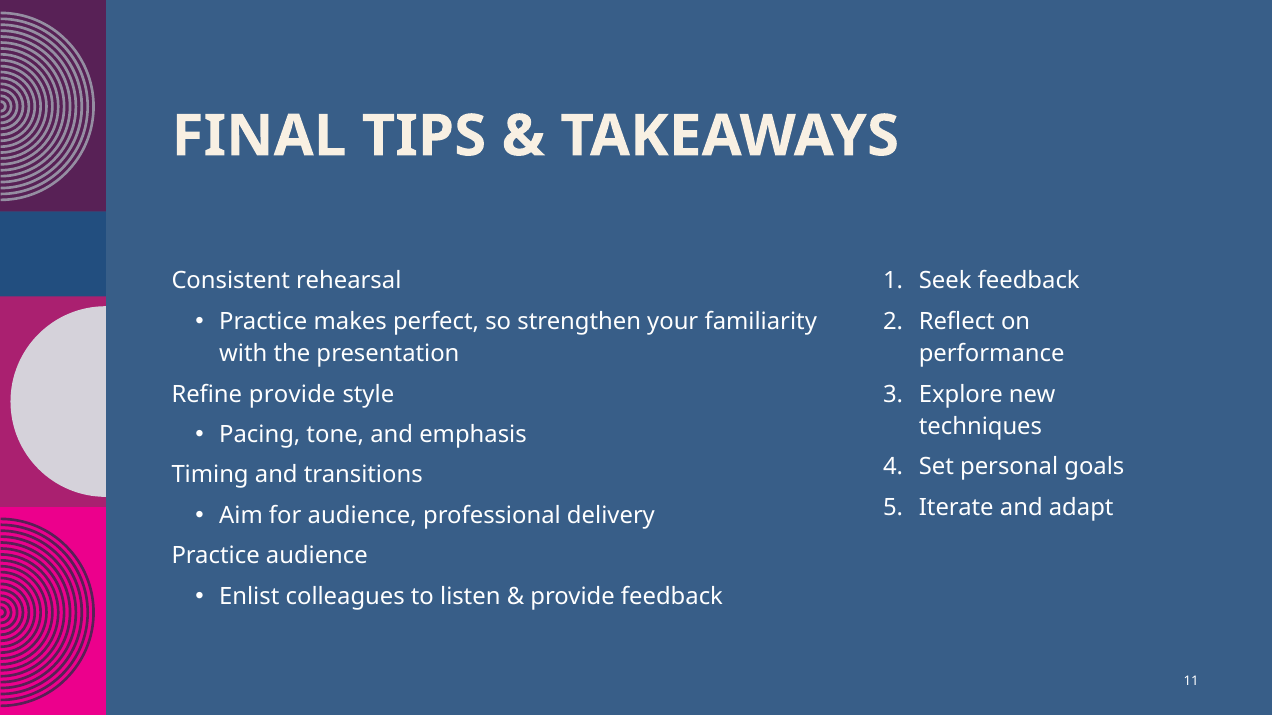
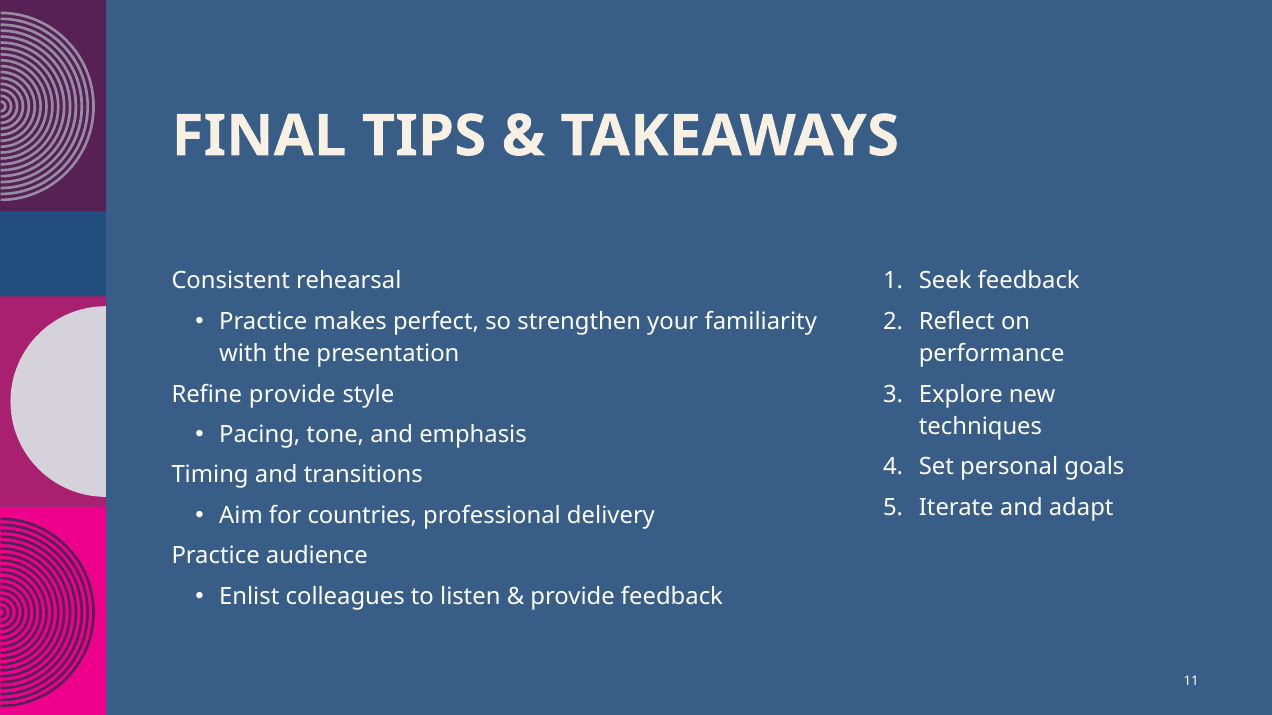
for audience: audience -> countries
